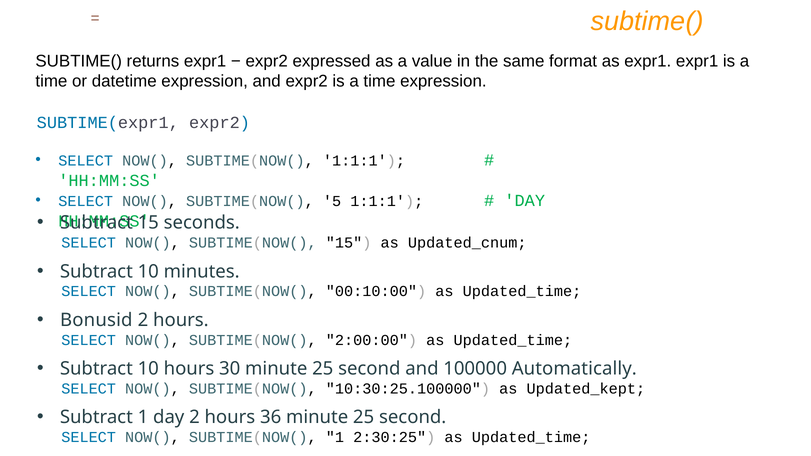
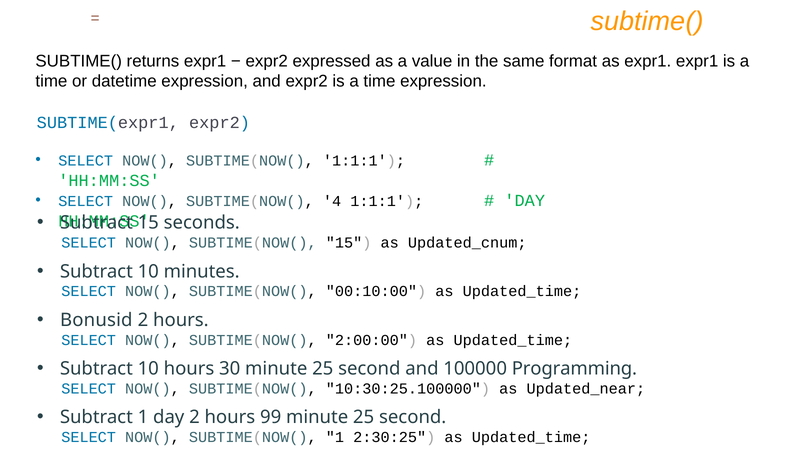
5: 5 -> 4
Automatically: Automatically -> Programming
Updated_kept: Updated_kept -> Updated_near
36: 36 -> 99
